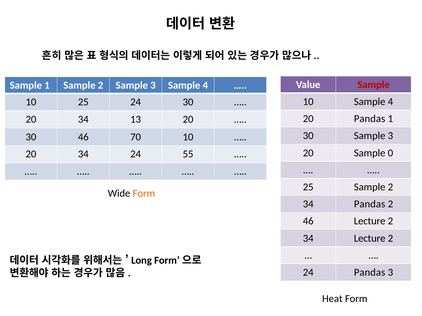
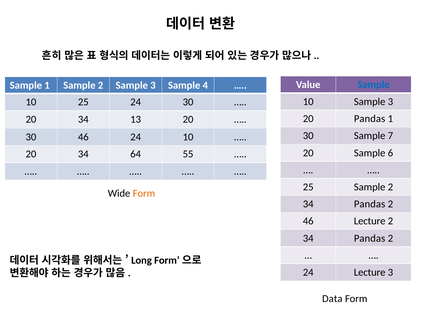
Sample at (374, 85) colour: red -> blue
10 Sample 4: 4 -> 3
30 Sample 3: 3 -> 7
46 70: 70 -> 24
0: 0 -> 6
34 24: 24 -> 64
Lecture at (370, 239): Lecture -> Pandas
24 Pandas: Pandas -> Lecture
Heat: Heat -> Data
